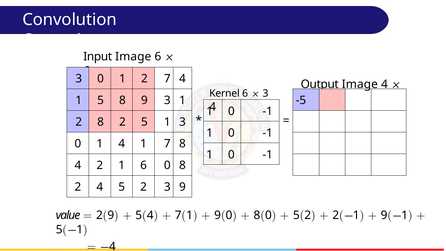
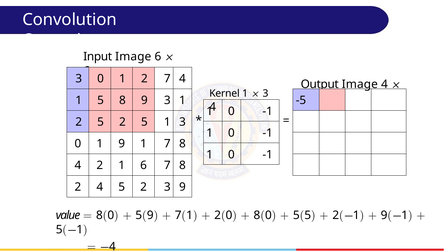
Kernel 6: 6 -> 1
8 at (101, 122): 8 -> 5
1 4: 4 -> 9
6 0: 0 -> 7
2 at (99, 215): 2 -> 8
9 at (111, 215): 9 -> 0
4 at (150, 215): 4 -> 9
9 at (218, 215): 9 -> 2
2 at (308, 215): 2 -> 5
